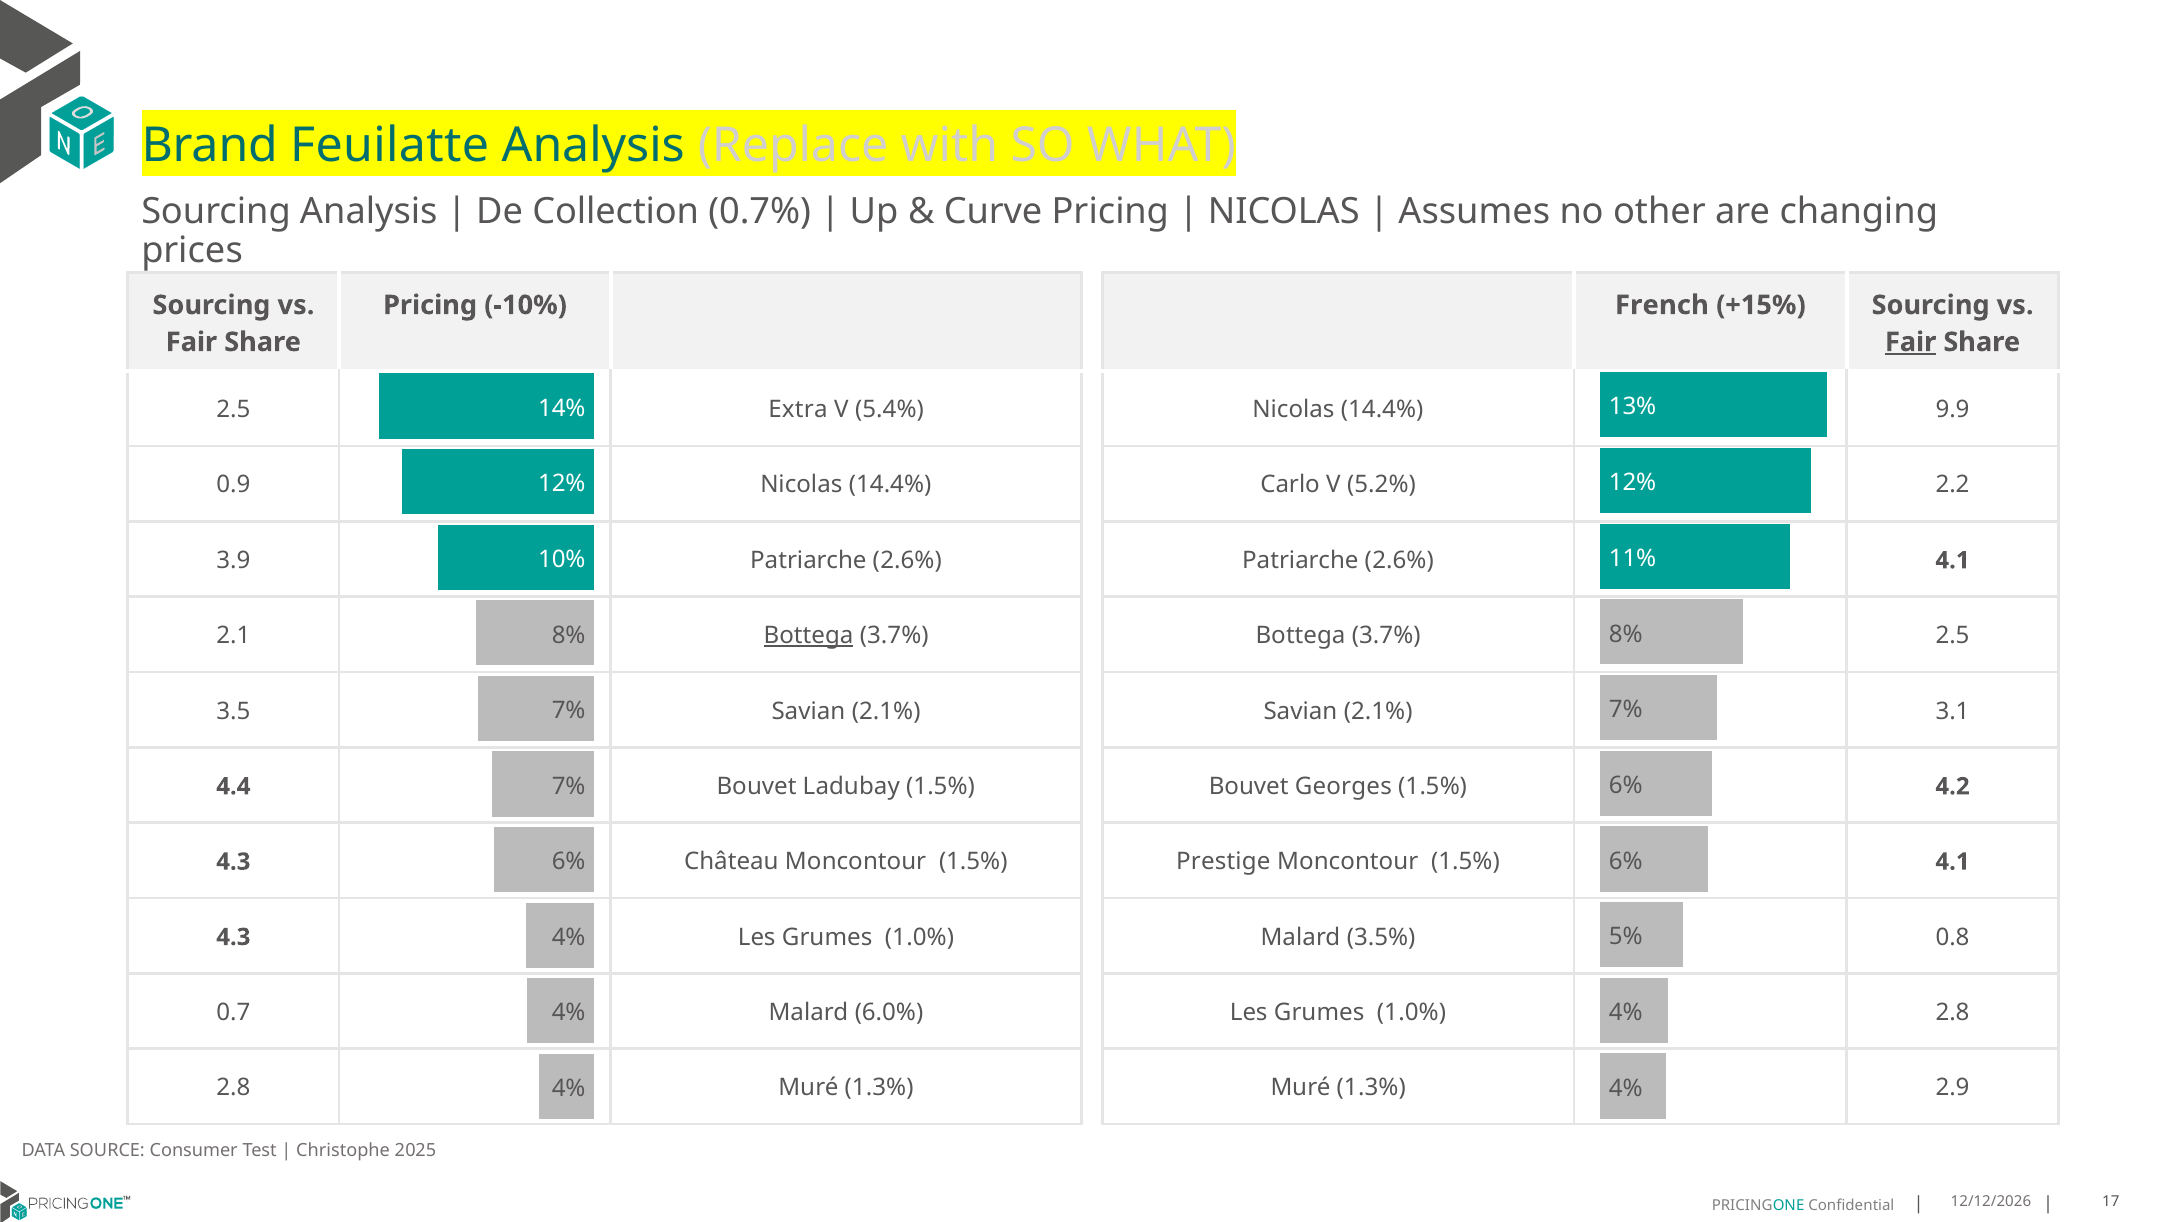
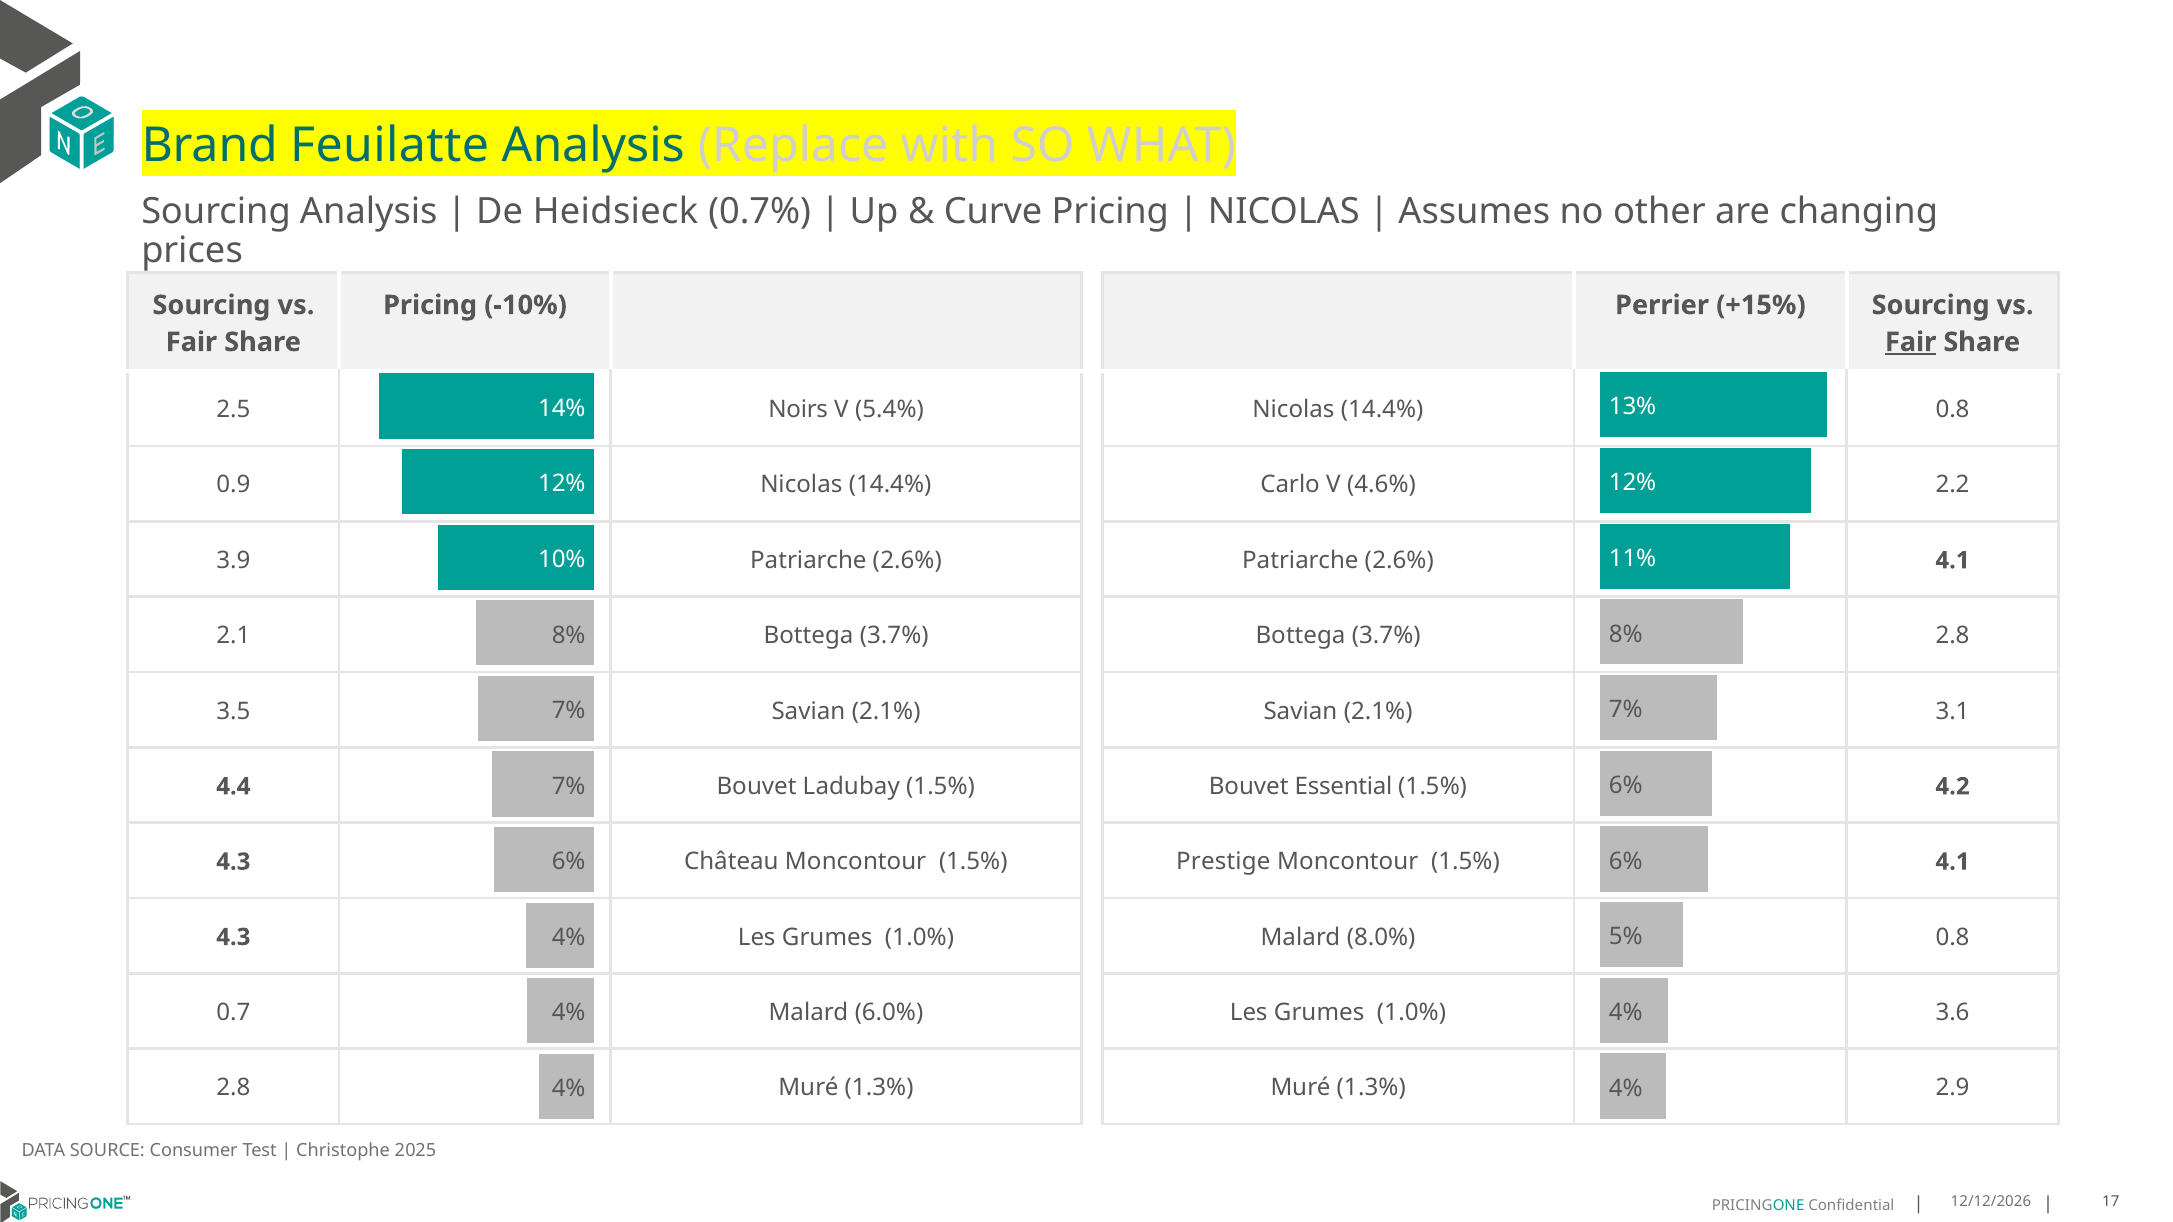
Collection: Collection -> Heidsieck
French: French -> Perrier
Extra: Extra -> Noirs
14.4% 9.9: 9.9 -> 0.8
5.2%: 5.2% -> 4.6%
Bottega at (809, 636) underline: present -> none
3.7% 2.5: 2.5 -> 2.8
Georges: Georges -> Essential
3.5%: 3.5% -> 8.0%
1.0% 2.8: 2.8 -> 3.6
